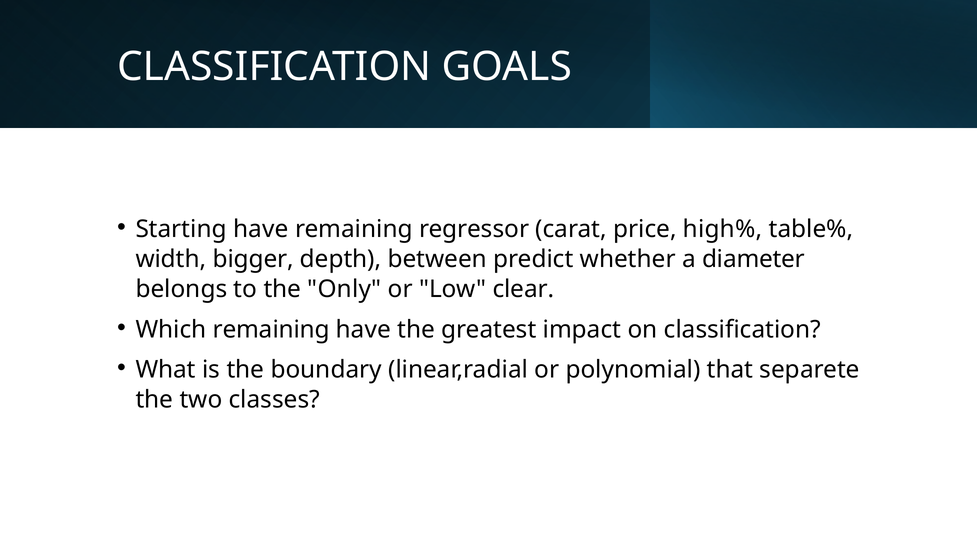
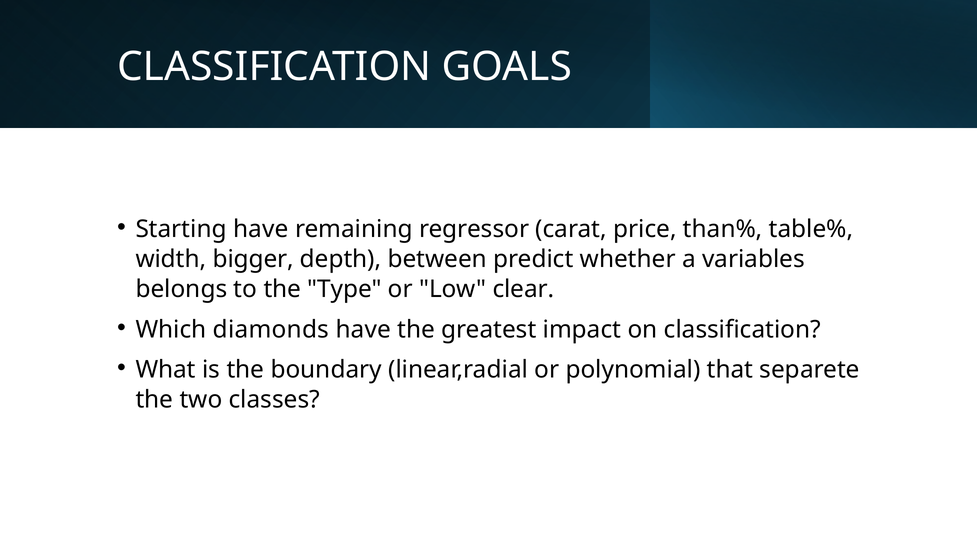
high%: high% -> than%
diameter: diameter -> variables
Only: Only -> Type
Which remaining: remaining -> diamonds
